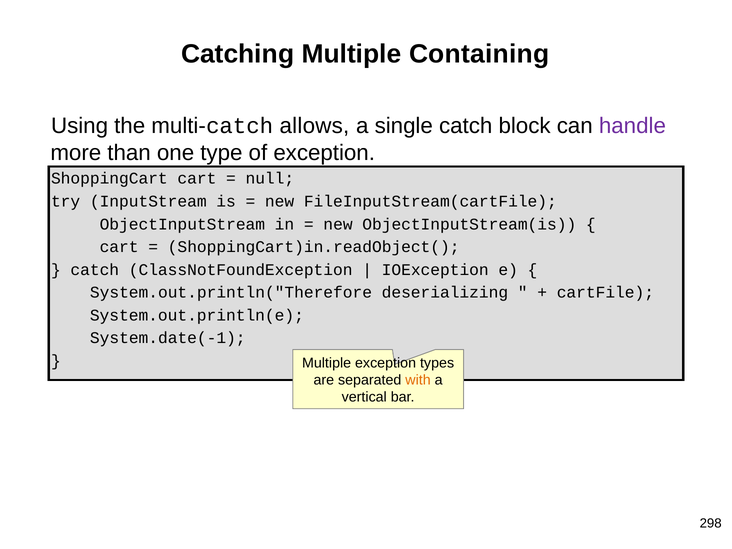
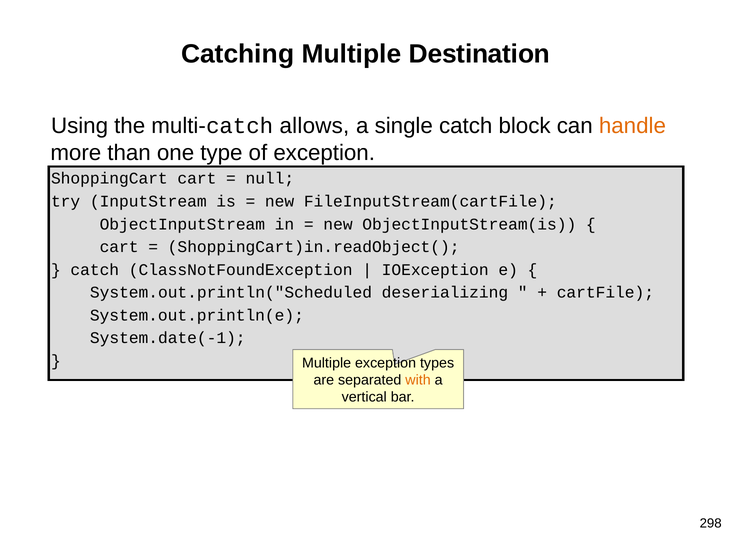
Containing: Containing -> Destination
handle colour: purple -> orange
System.out.println("Therefore: System.out.println("Therefore -> System.out.println("Scheduled
